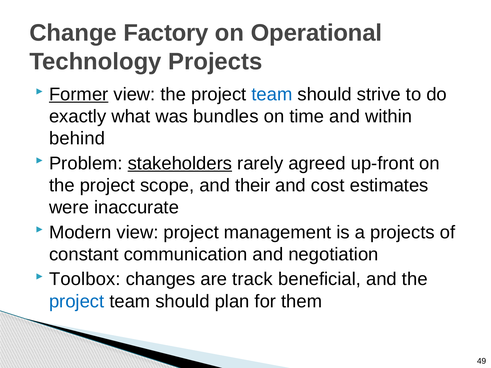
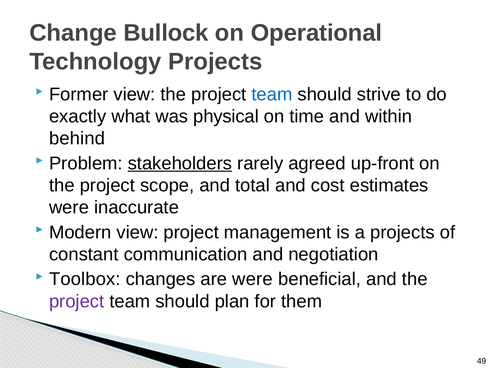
Factory: Factory -> Bullock
Former underline: present -> none
bundles: bundles -> physical
their: their -> total
are track: track -> were
project at (77, 302) colour: blue -> purple
